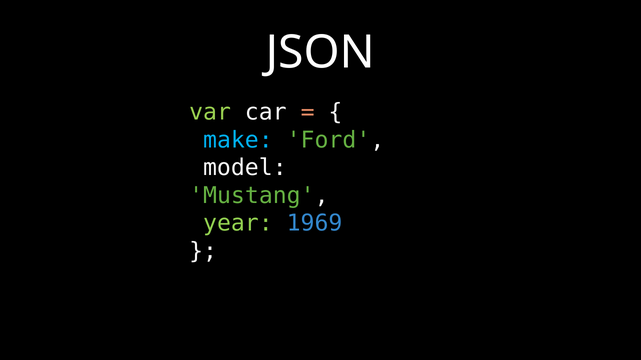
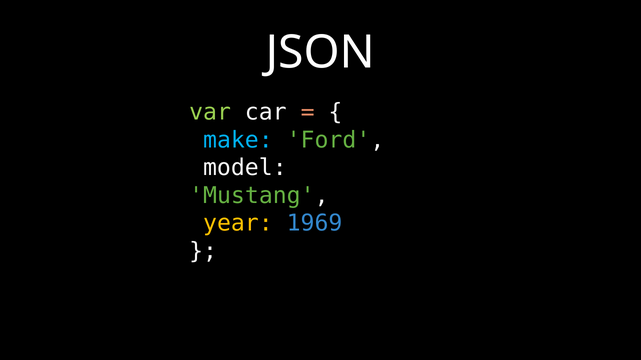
year colour: light green -> yellow
